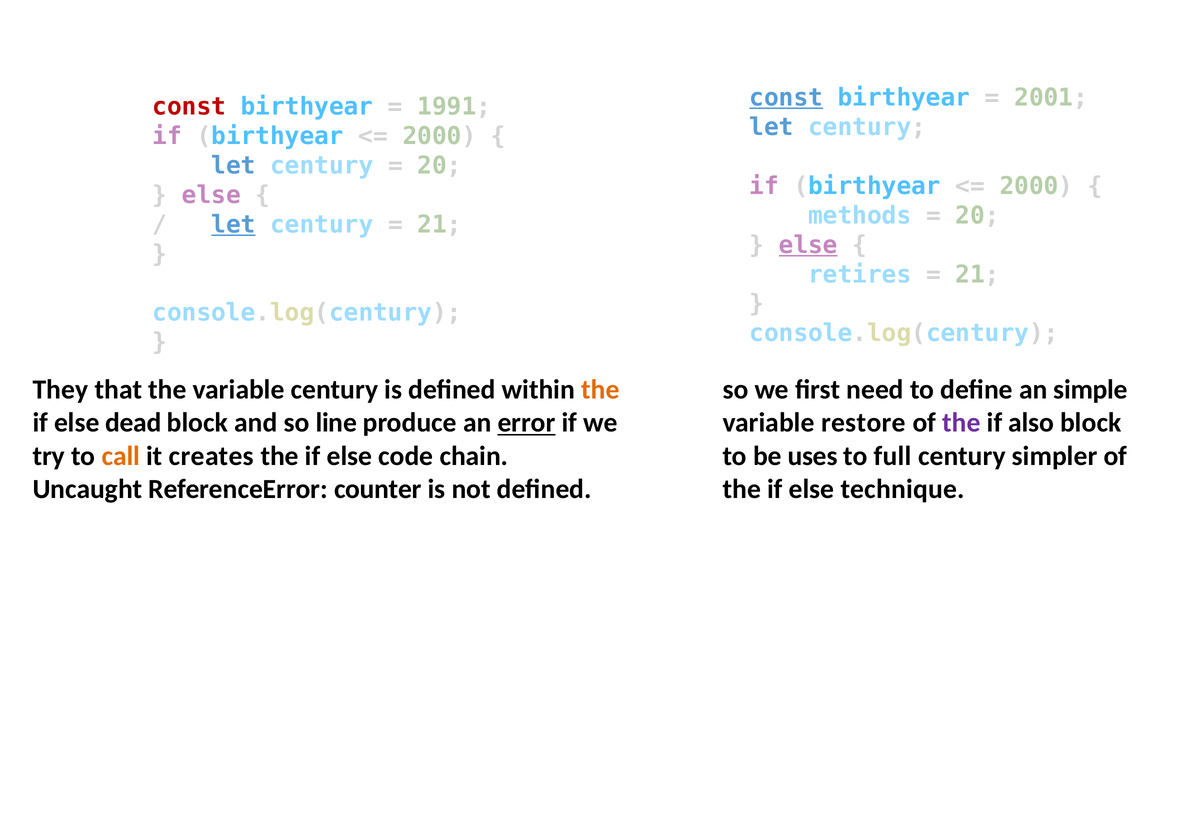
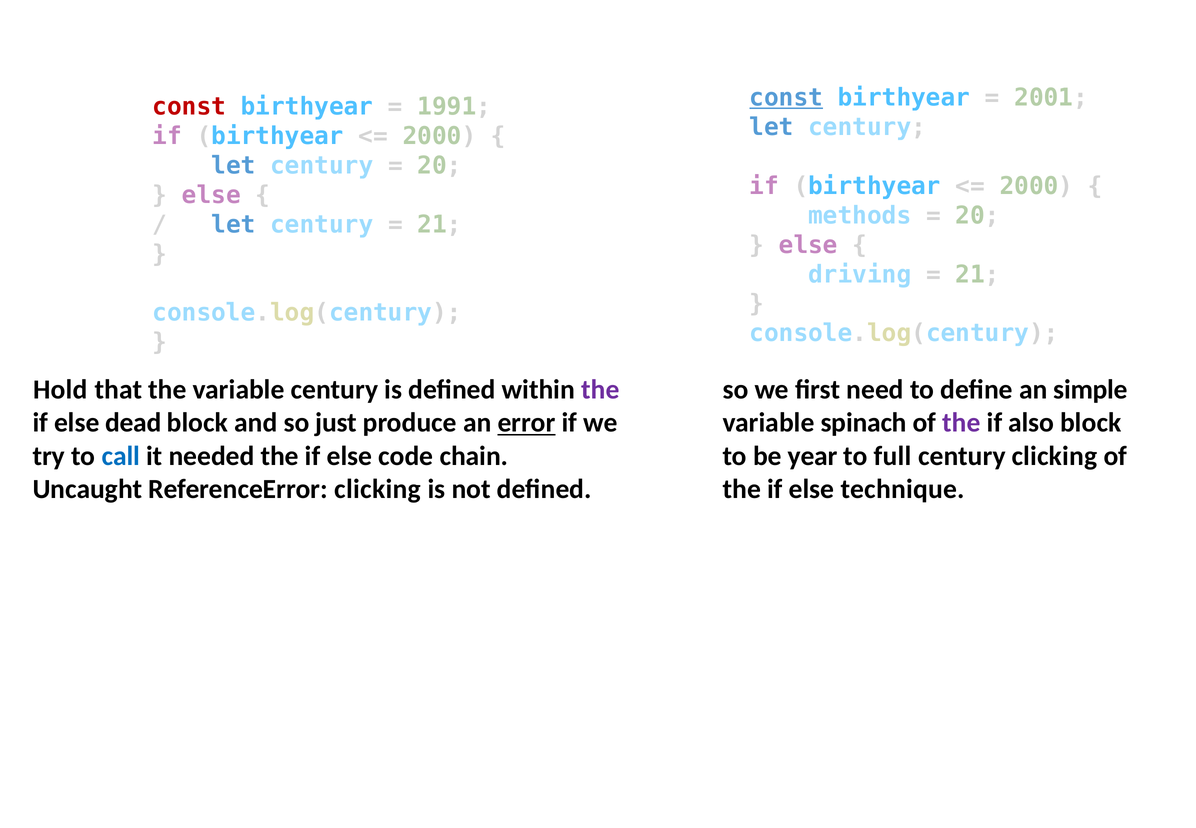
let at (233, 224) underline: present -> none
else at (808, 245) underline: present -> none
retires: retires -> driving
They: They -> Hold
the at (600, 390) colour: orange -> purple
line: line -> just
restore: restore -> spinach
call colour: orange -> blue
creates: creates -> needed
uses: uses -> year
century simpler: simpler -> clicking
ReferenceError counter: counter -> clicking
